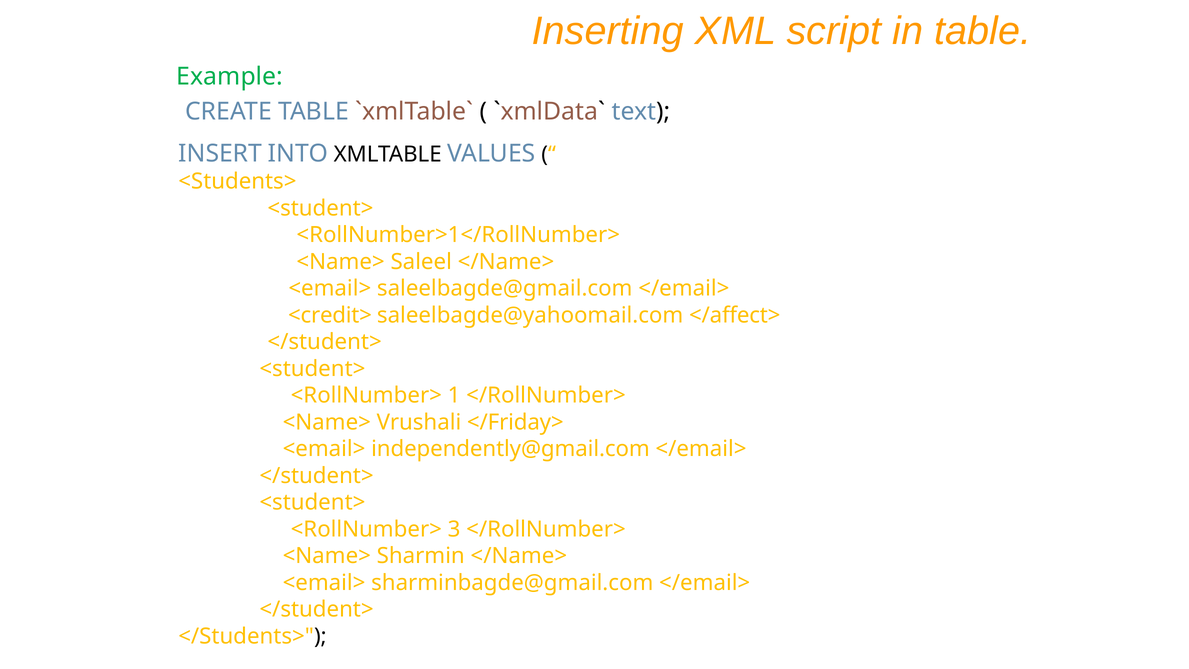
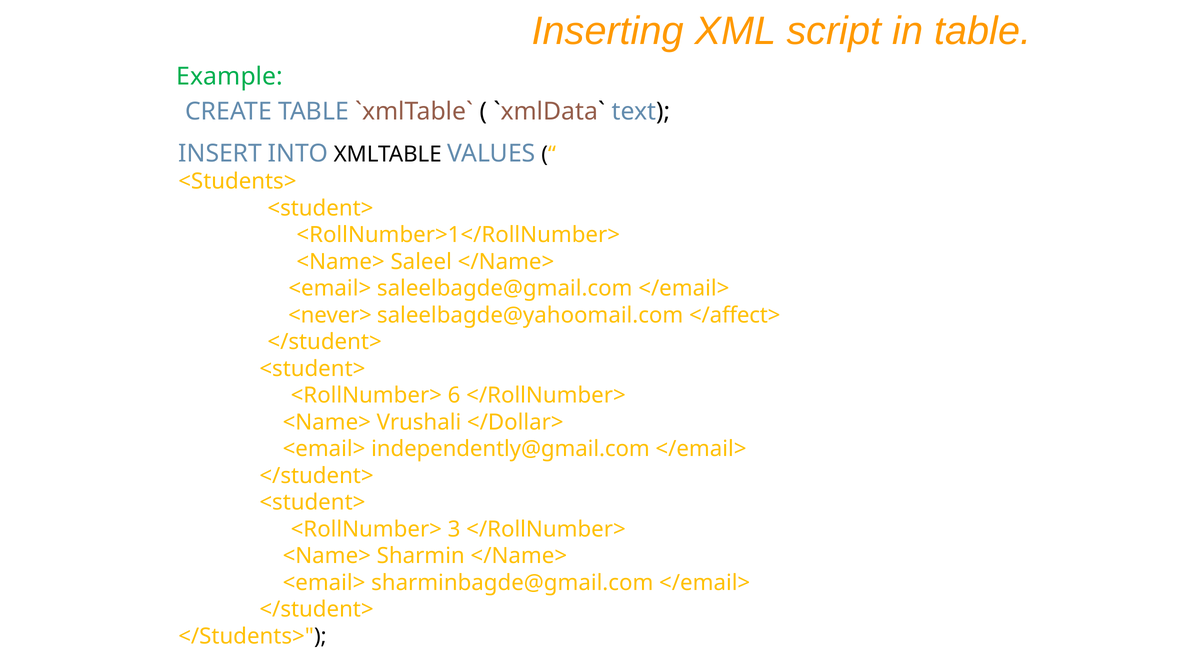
<credit>: <credit> -> <never>
1: 1 -> 6
</Friday>: </Friday> -> </Dollar>
